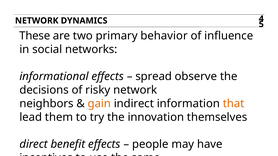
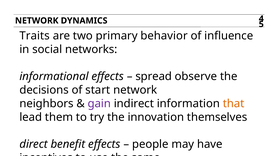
These: These -> Traits
risky: risky -> start
gain colour: orange -> purple
